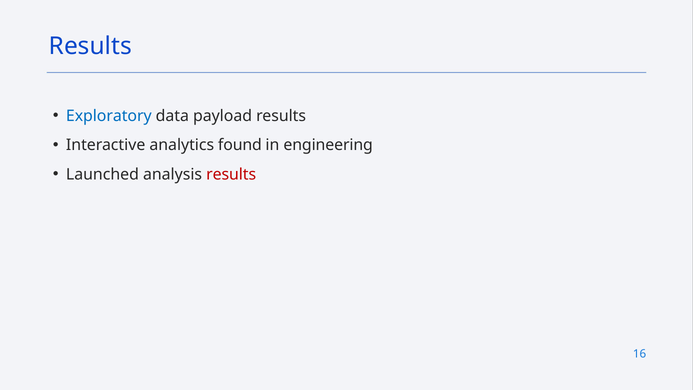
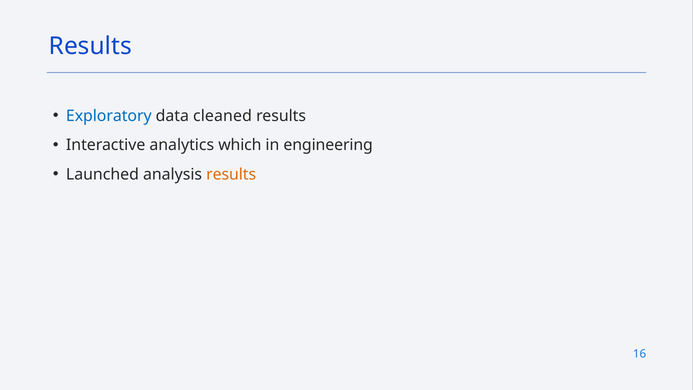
payload: payload -> cleaned
found: found -> which
results at (231, 174) colour: red -> orange
